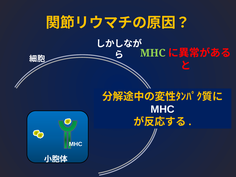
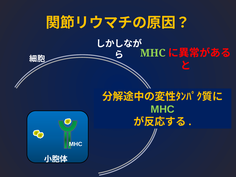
MHC at (163, 109) colour: white -> light green
